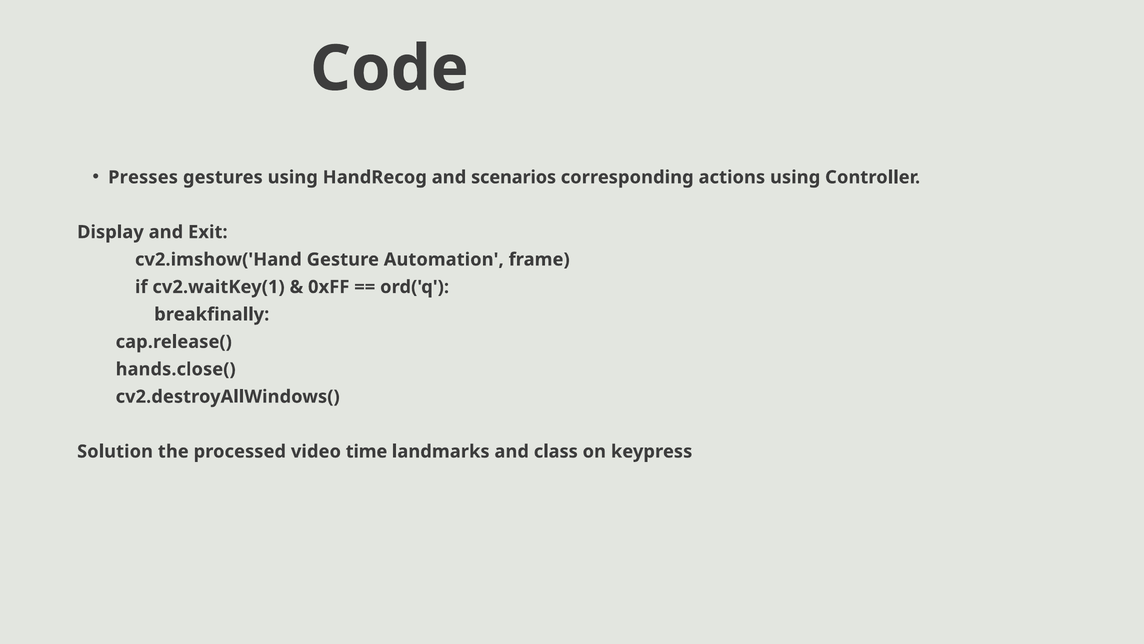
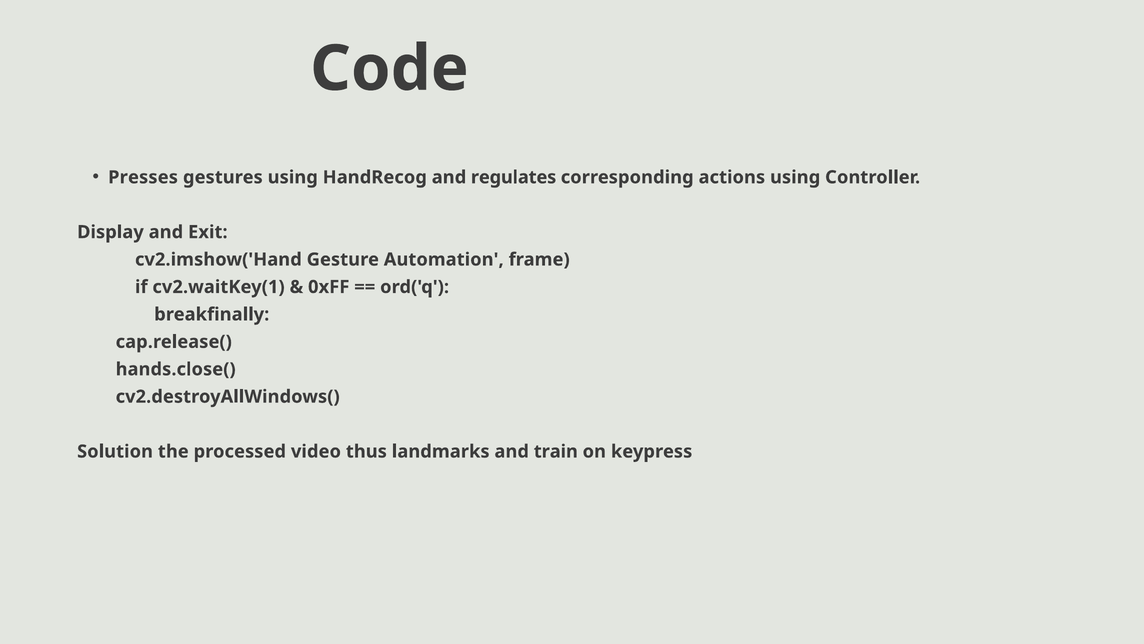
scenarios: scenarios -> regulates
time: time -> thus
class: class -> train
